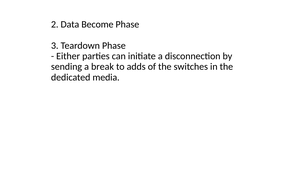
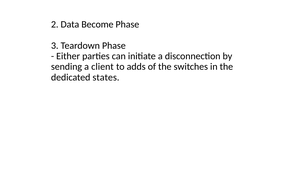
break: break -> client
media: media -> states
